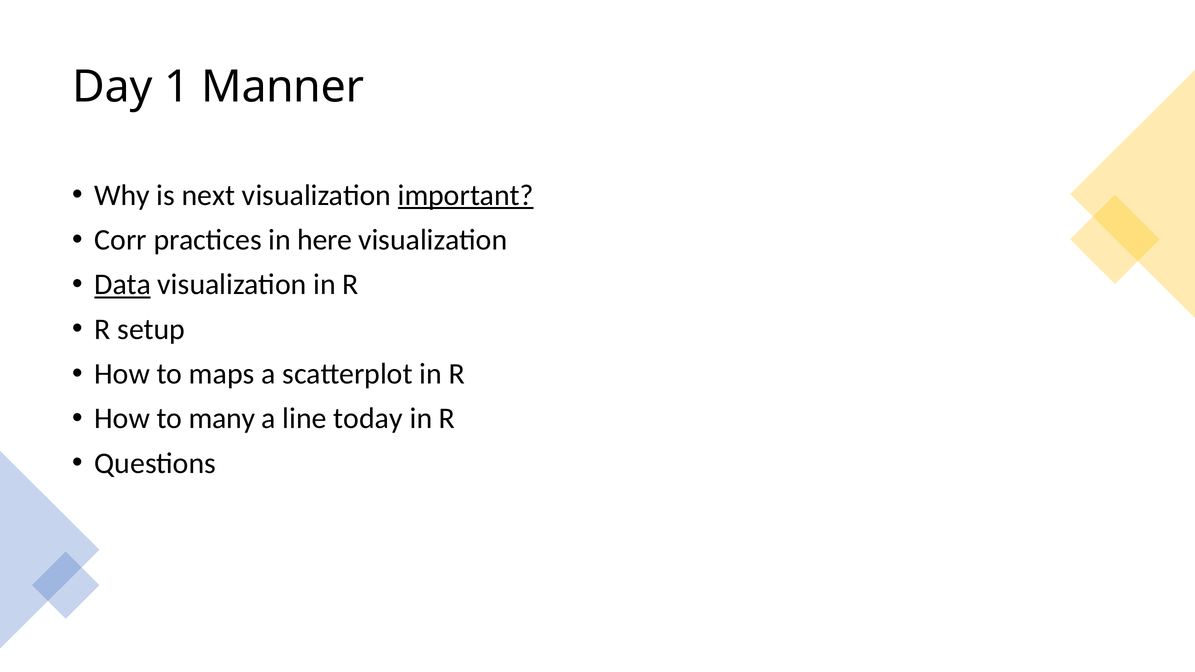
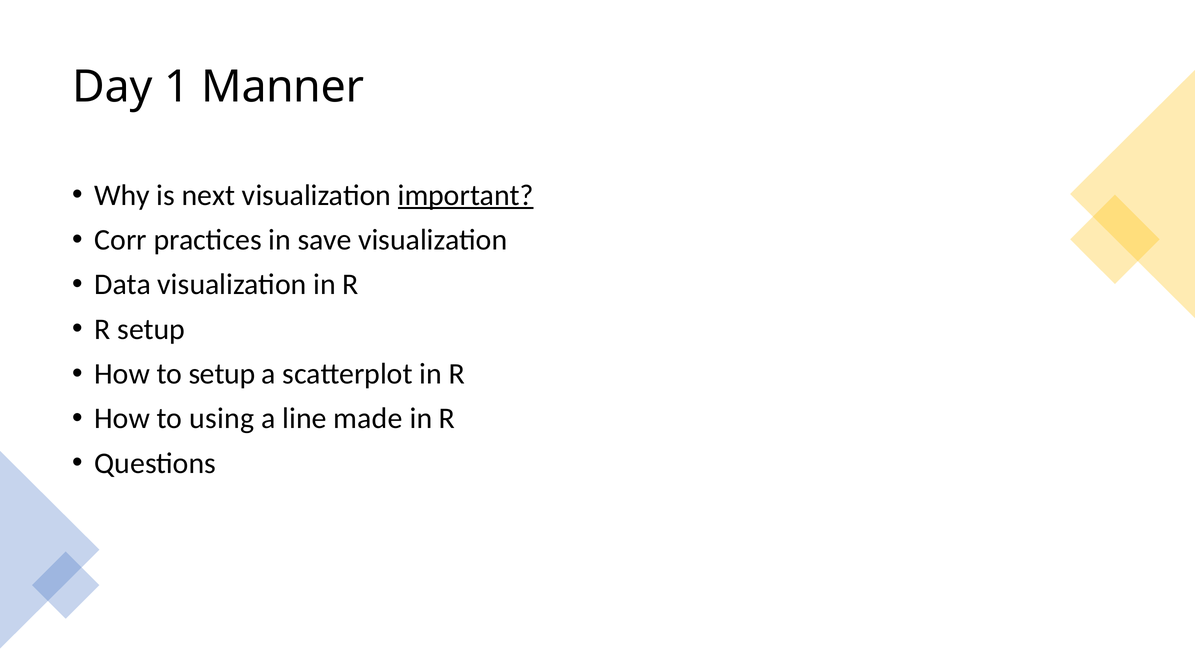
here: here -> save
Data underline: present -> none
to maps: maps -> setup
many: many -> using
today: today -> made
